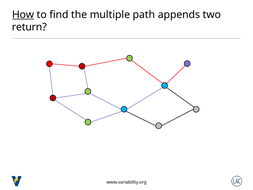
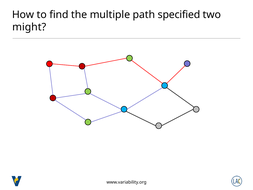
How underline: present -> none
appends: appends -> specified
return: return -> might
